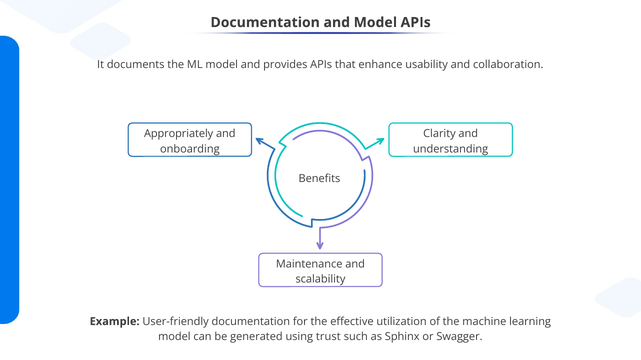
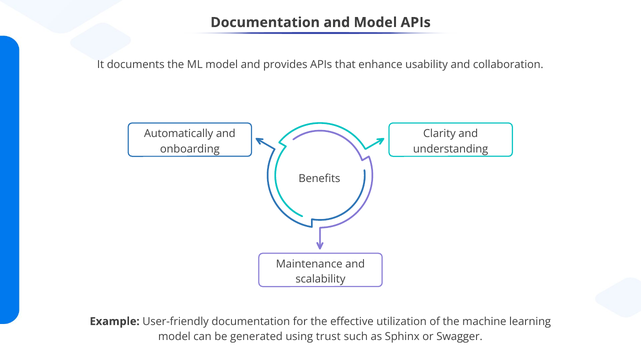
Appropriately: Appropriately -> Automatically
